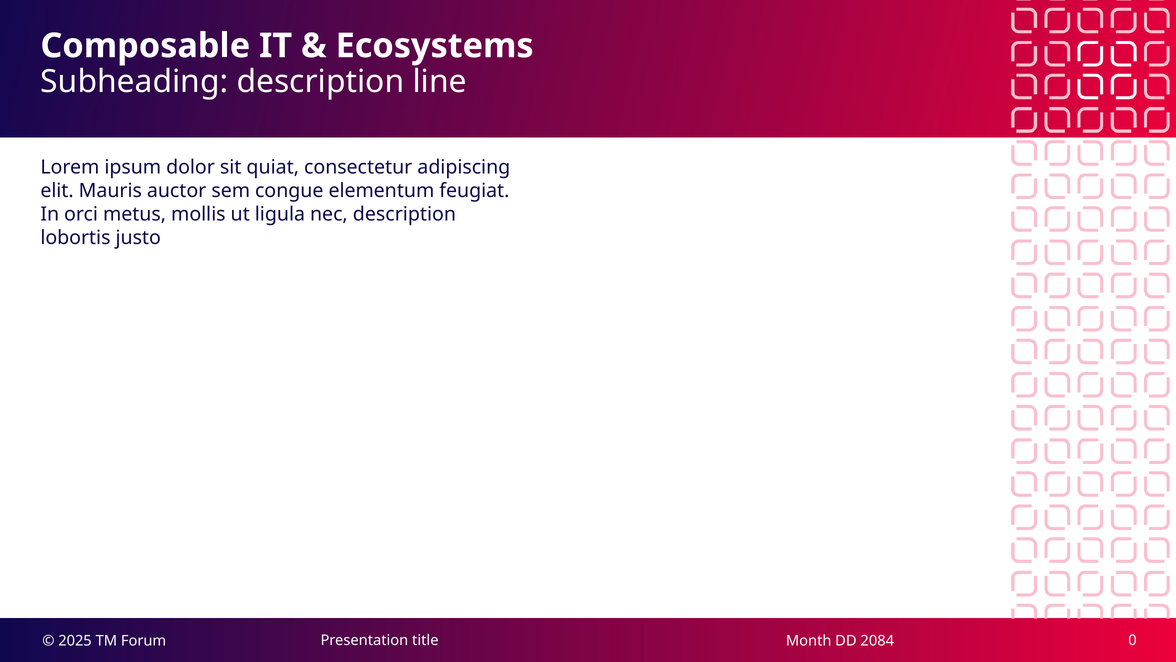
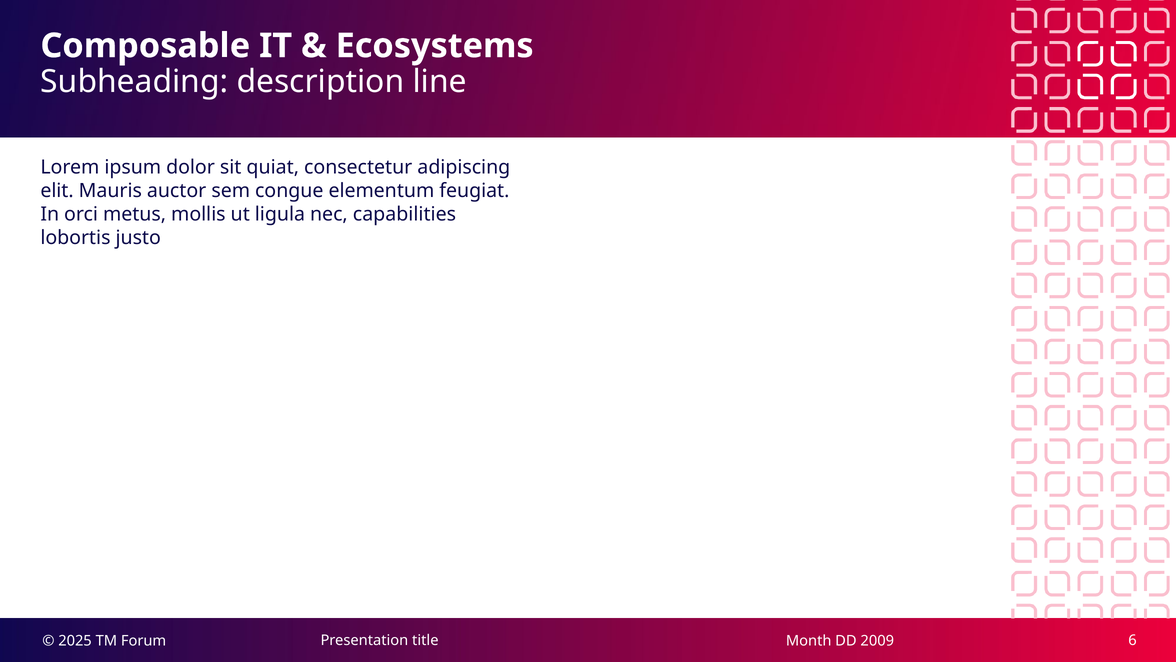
nec description: description -> capabilities
2084: 2084 -> 2009
0: 0 -> 6
